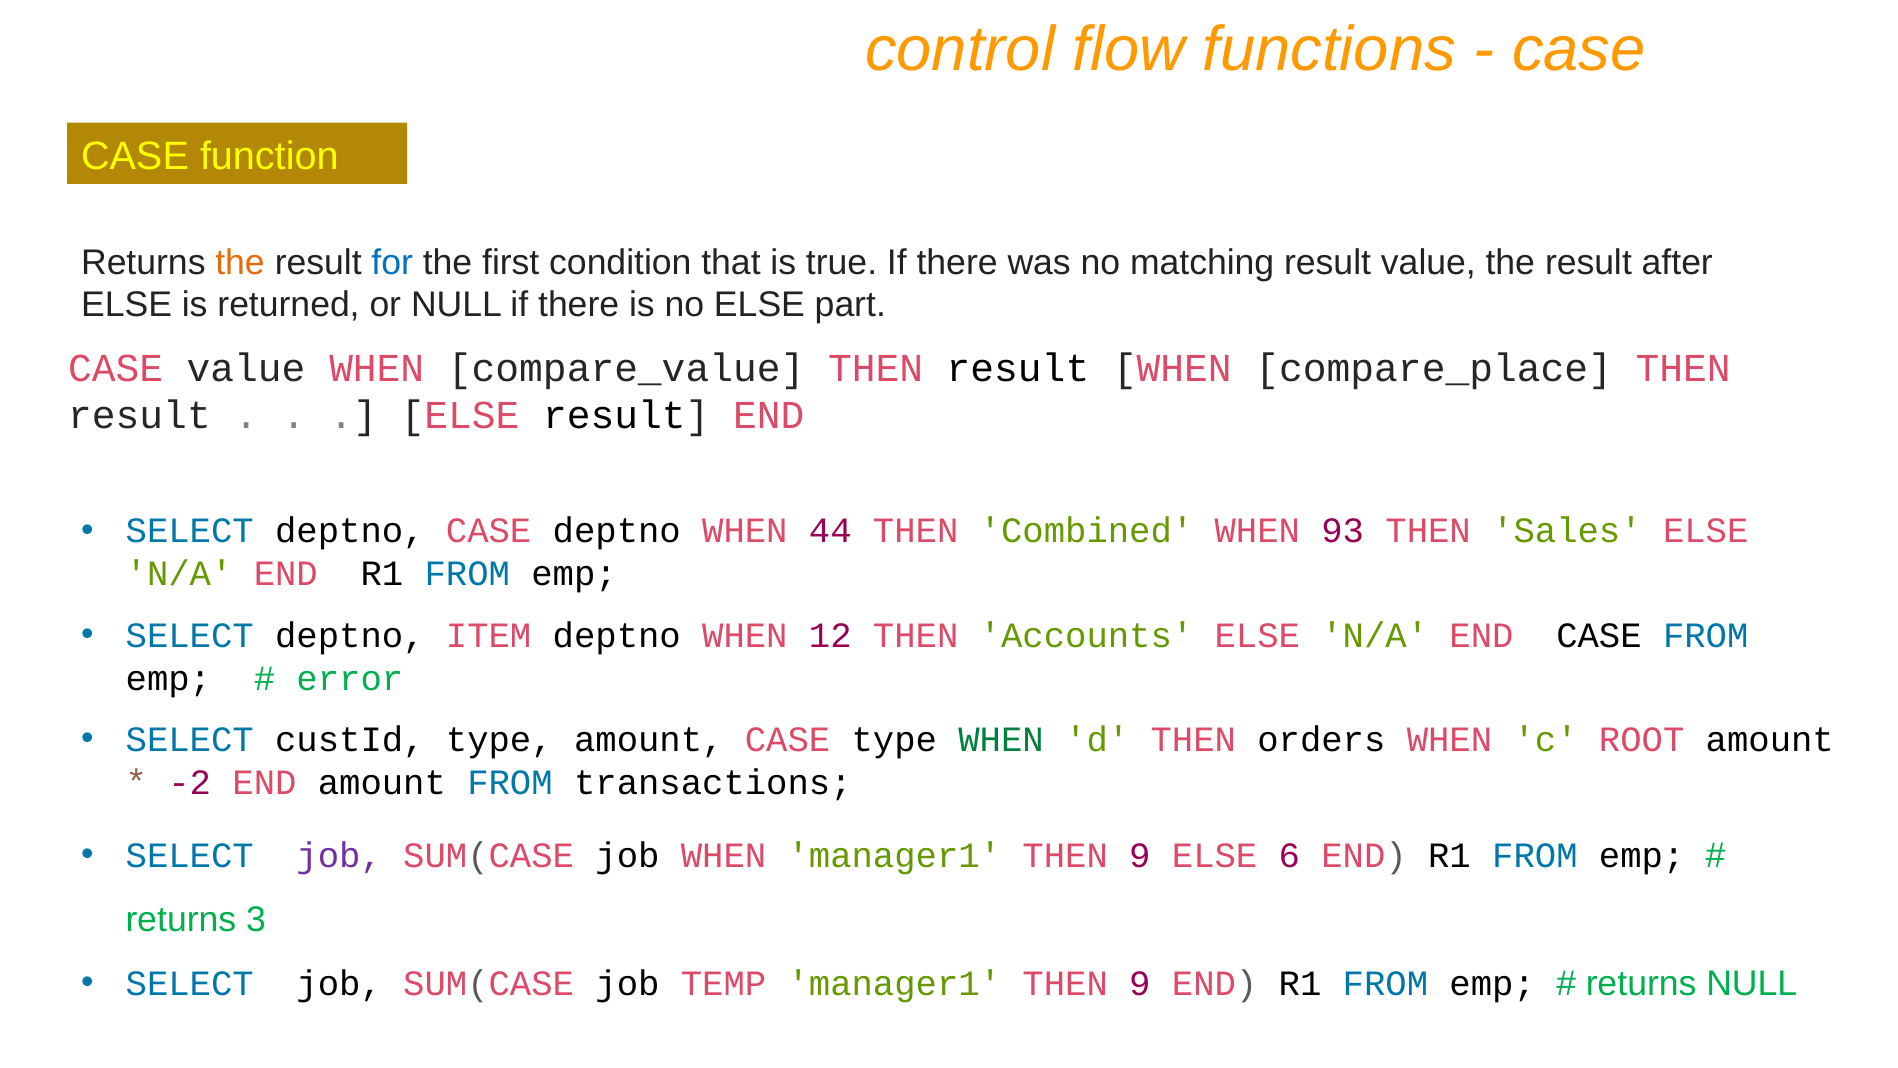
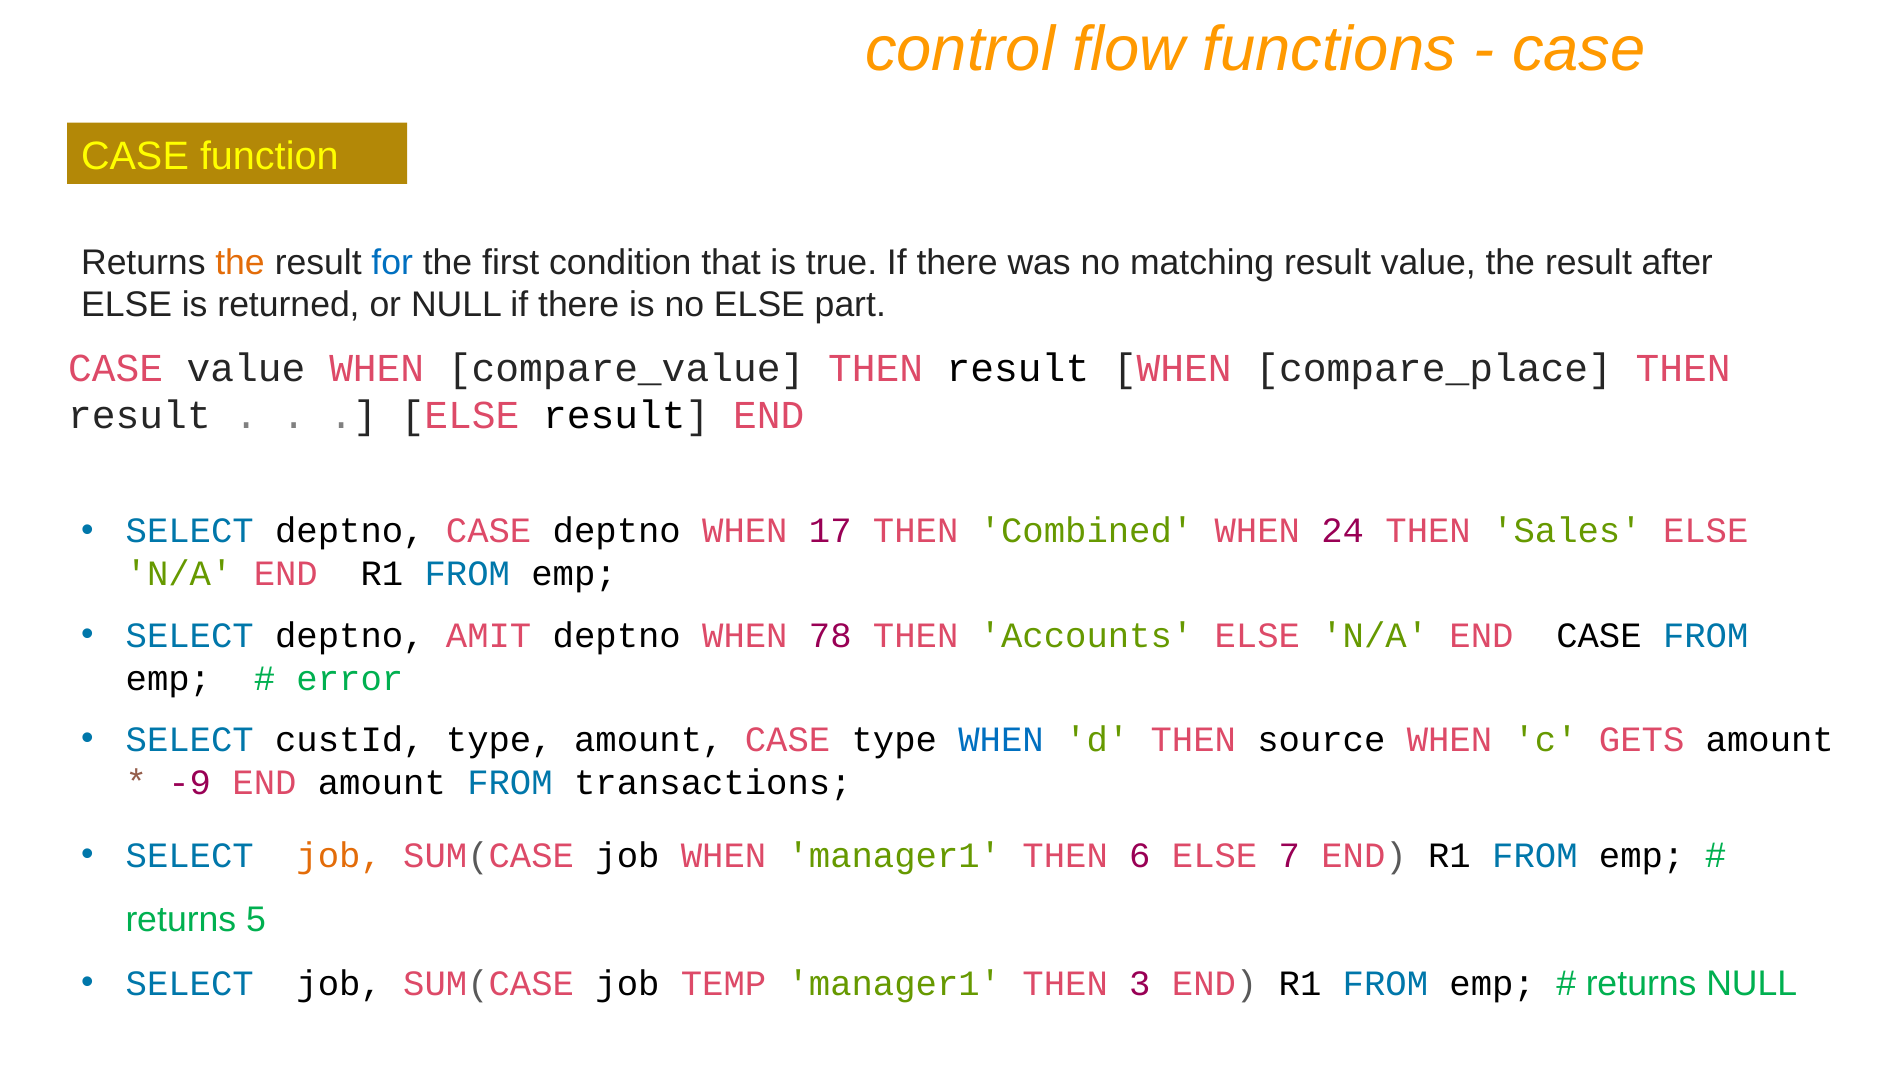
44: 44 -> 17
93: 93 -> 24
ITEM: ITEM -> AMIT
12: 12 -> 78
WHEN at (1001, 740) colour: green -> blue
orders: orders -> source
ROOT: ROOT -> GETS
-2: -2 -> -9
job at (339, 855) colour: purple -> orange
WHEN manager1 THEN 9: 9 -> 6
6: 6 -> 7
3: 3 -> 5
9 at (1140, 983): 9 -> 3
